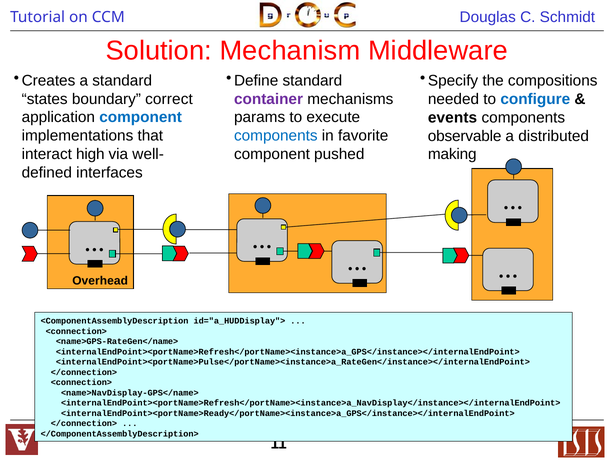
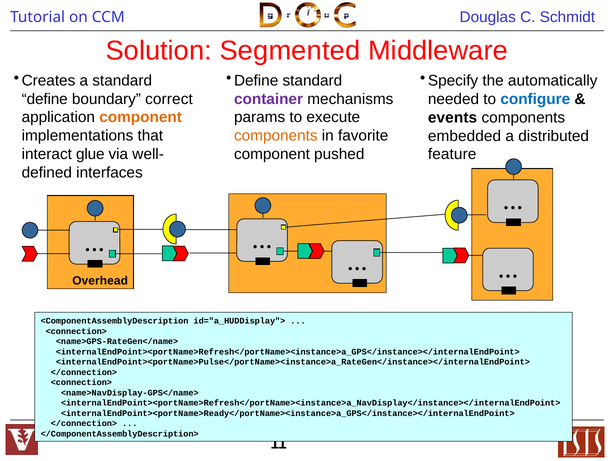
Mechanism: Mechanism -> Segmented
compositions: compositions -> automatically
states at (45, 99): states -> define
component at (141, 117) colour: blue -> orange
components at (276, 136) colour: blue -> orange
observable: observable -> embedded
high: high -> glue
making: making -> feature
